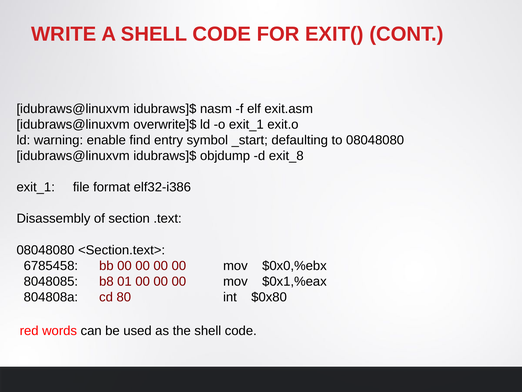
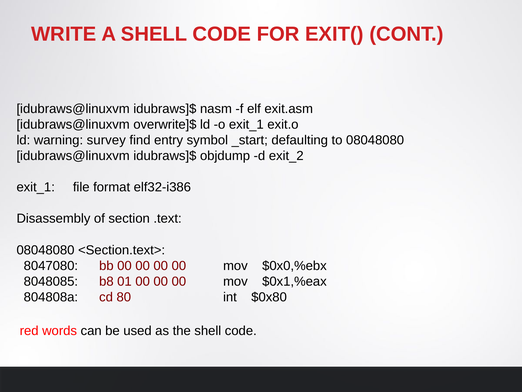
enable: enable -> survey
exit_8: exit_8 -> exit_2
6785458: 6785458 -> 8047080
